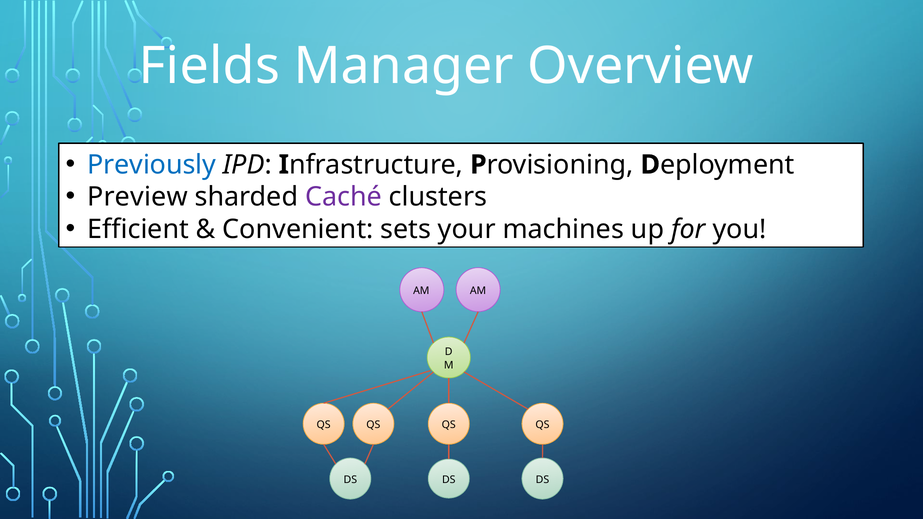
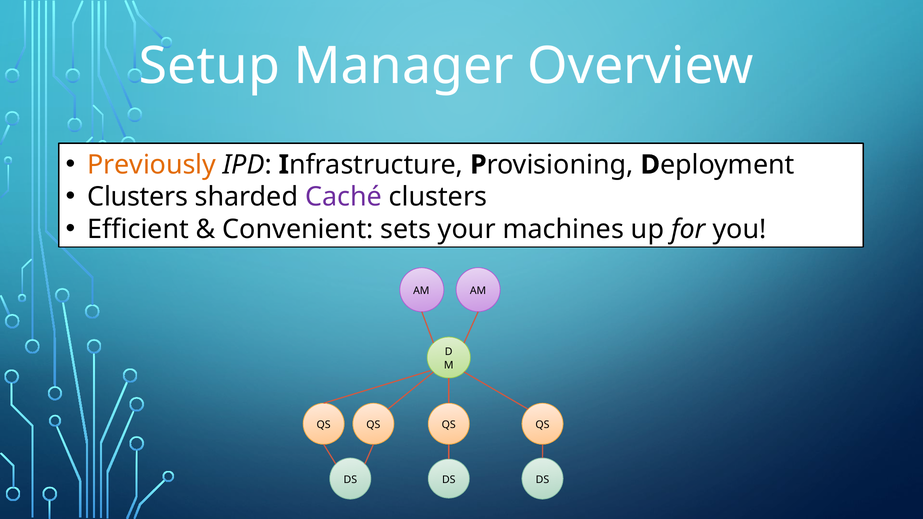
Fields: Fields -> Setup
Previously colour: blue -> orange
Preview at (138, 197): Preview -> Clusters
